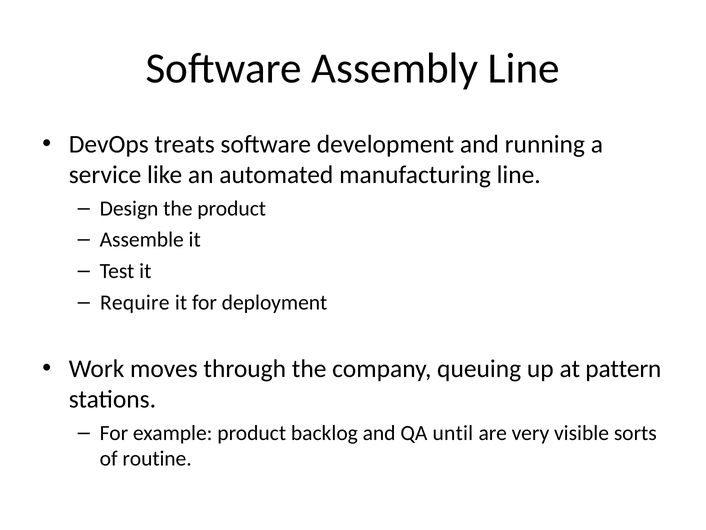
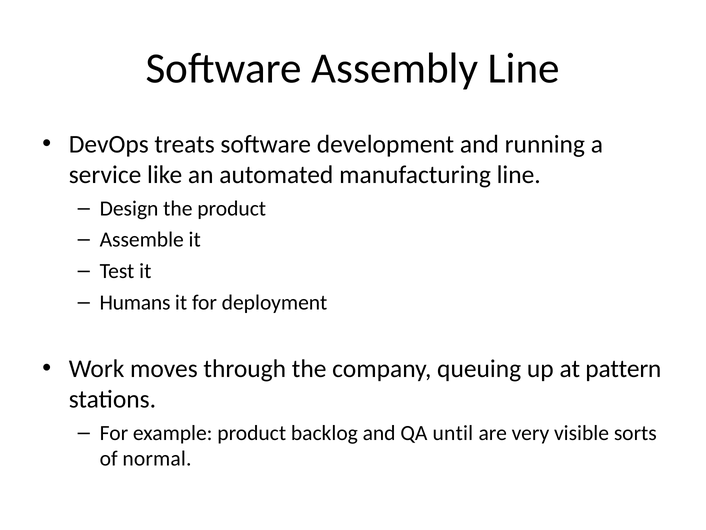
Require: Require -> Humans
routine: routine -> normal
